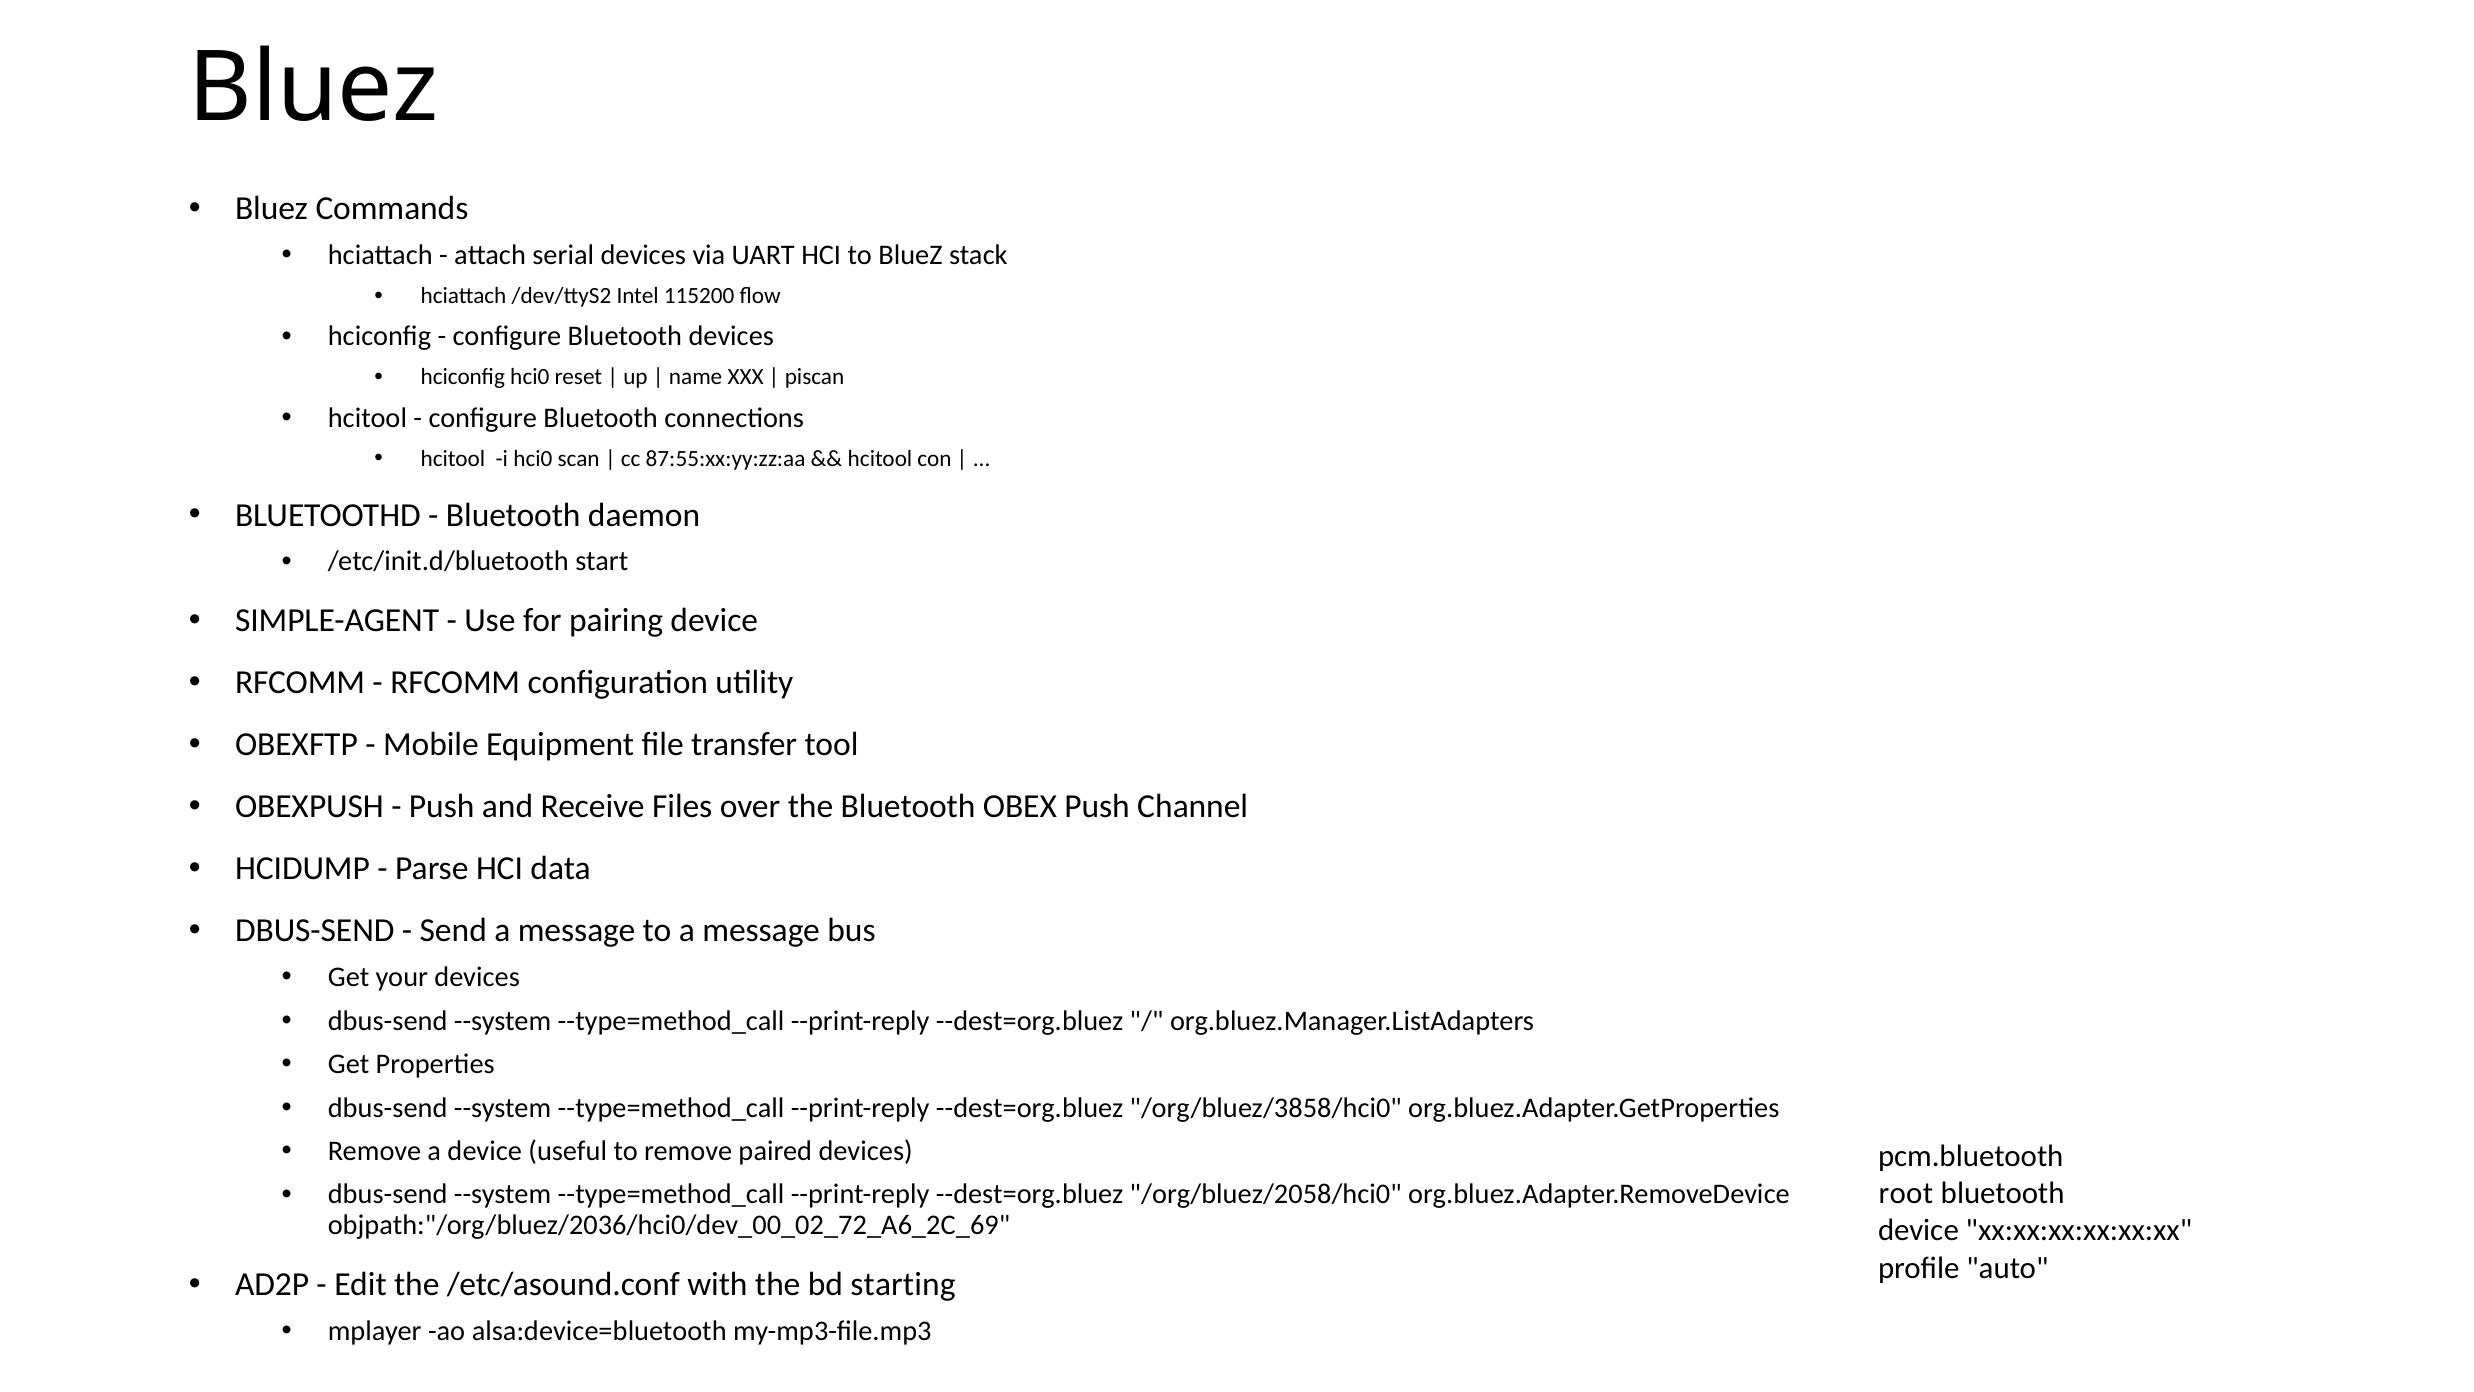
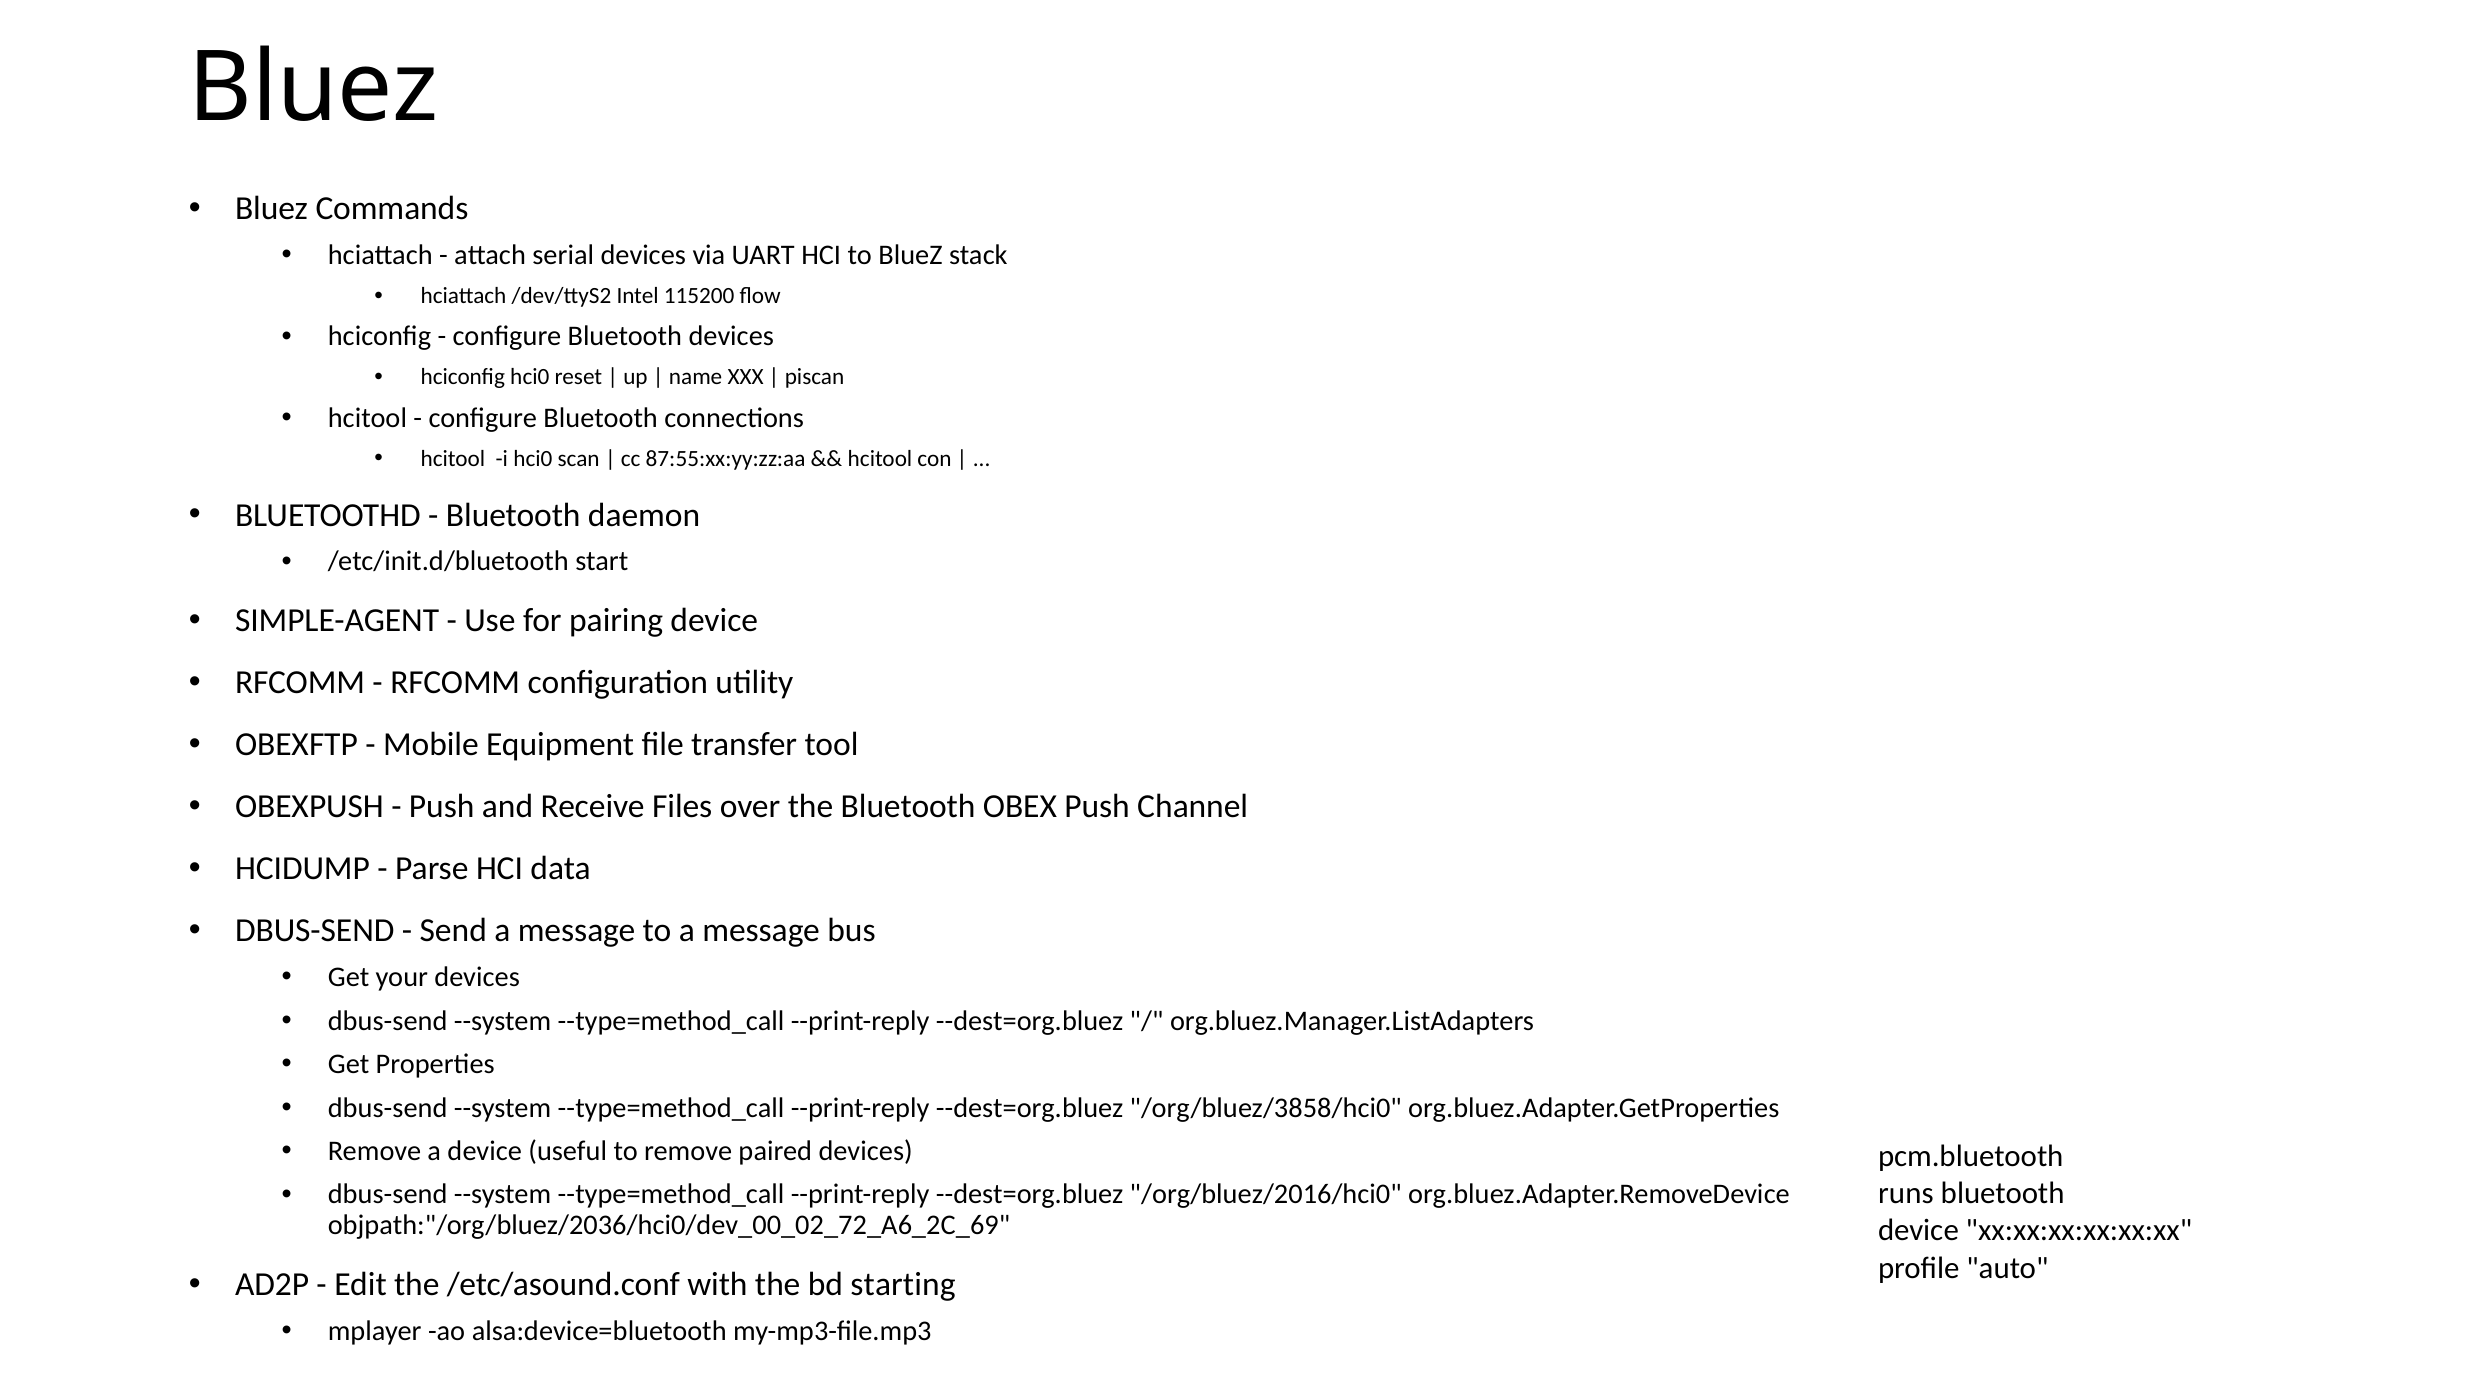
/org/bluez/2058/hci0: /org/bluez/2058/hci0 -> /org/bluez/2016/hci0
root: root -> runs
